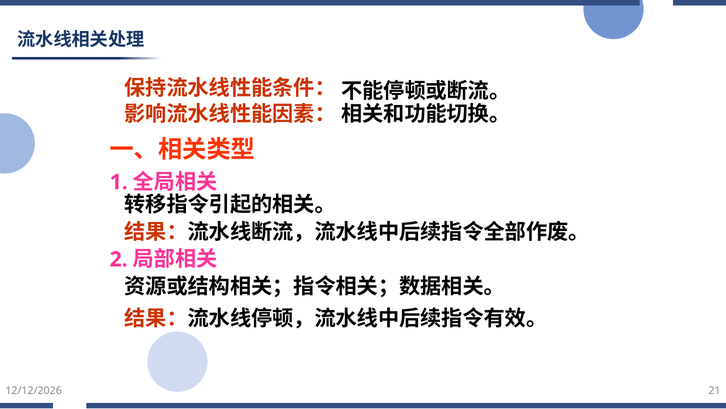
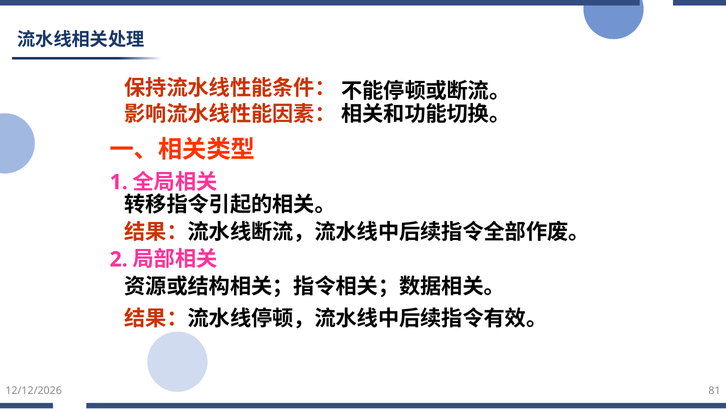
21: 21 -> 81
